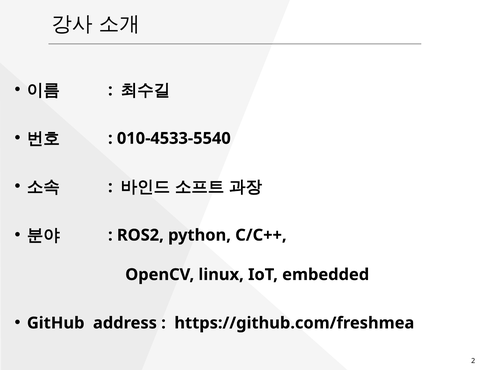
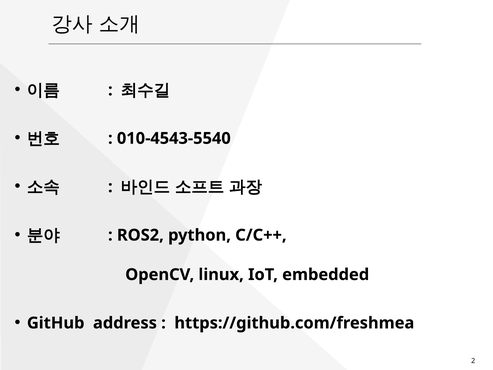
010-4533-5540: 010-4533-5540 -> 010-4543-5540
